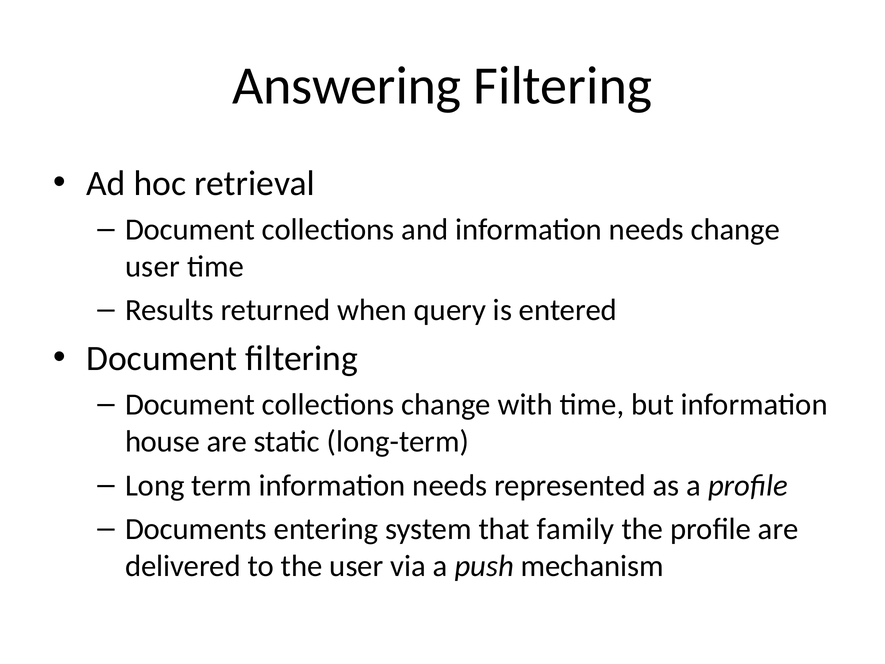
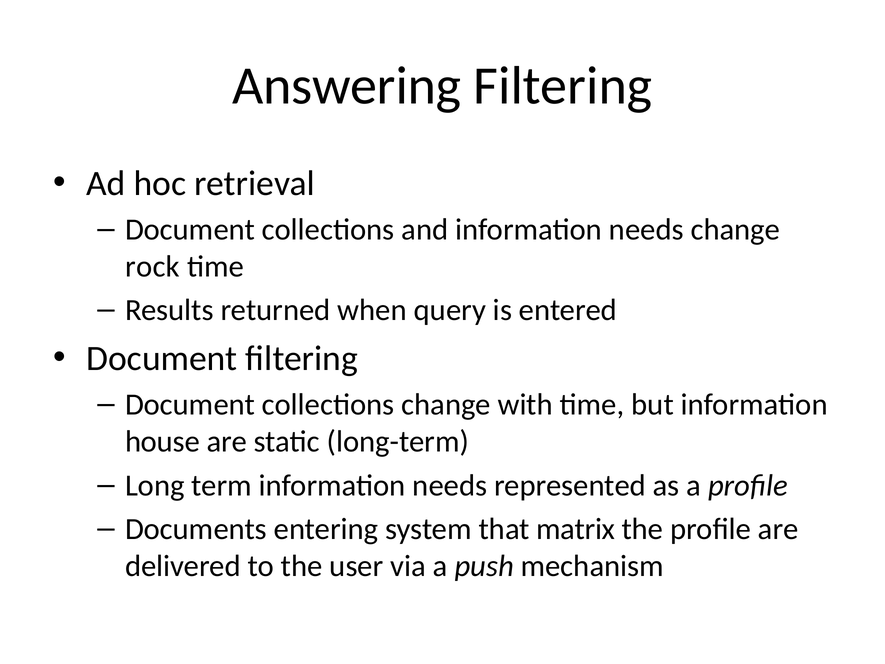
user at (153, 266): user -> rock
family: family -> matrix
